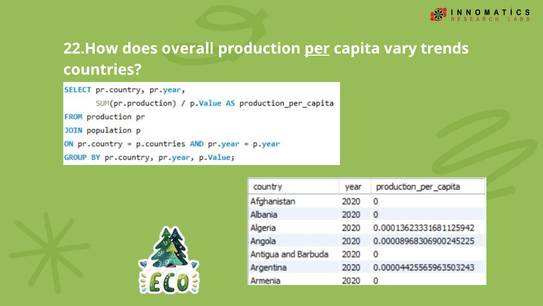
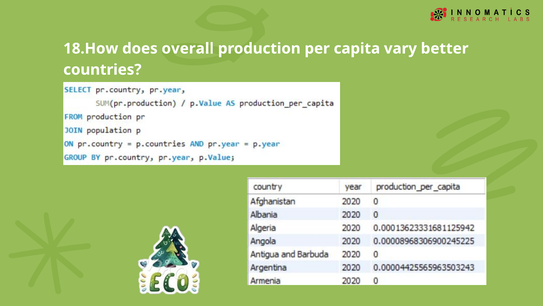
22.How: 22.How -> 18.How
per underline: present -> none
trends: trends -> better
